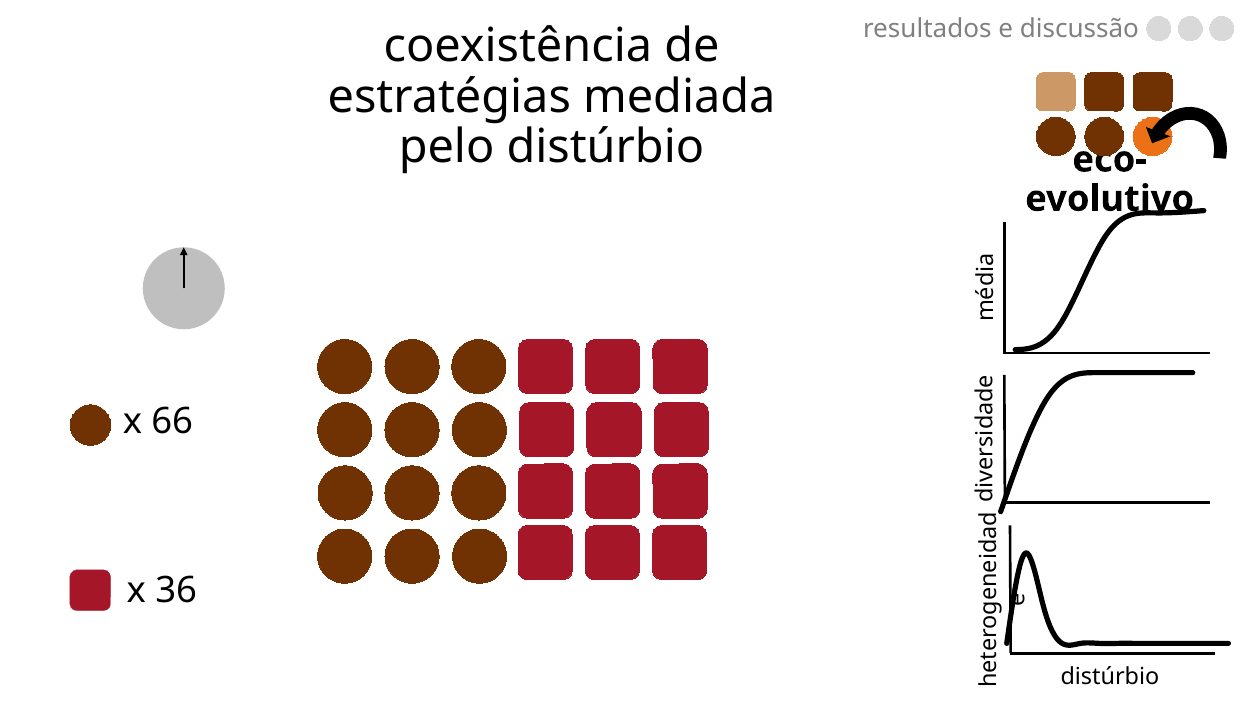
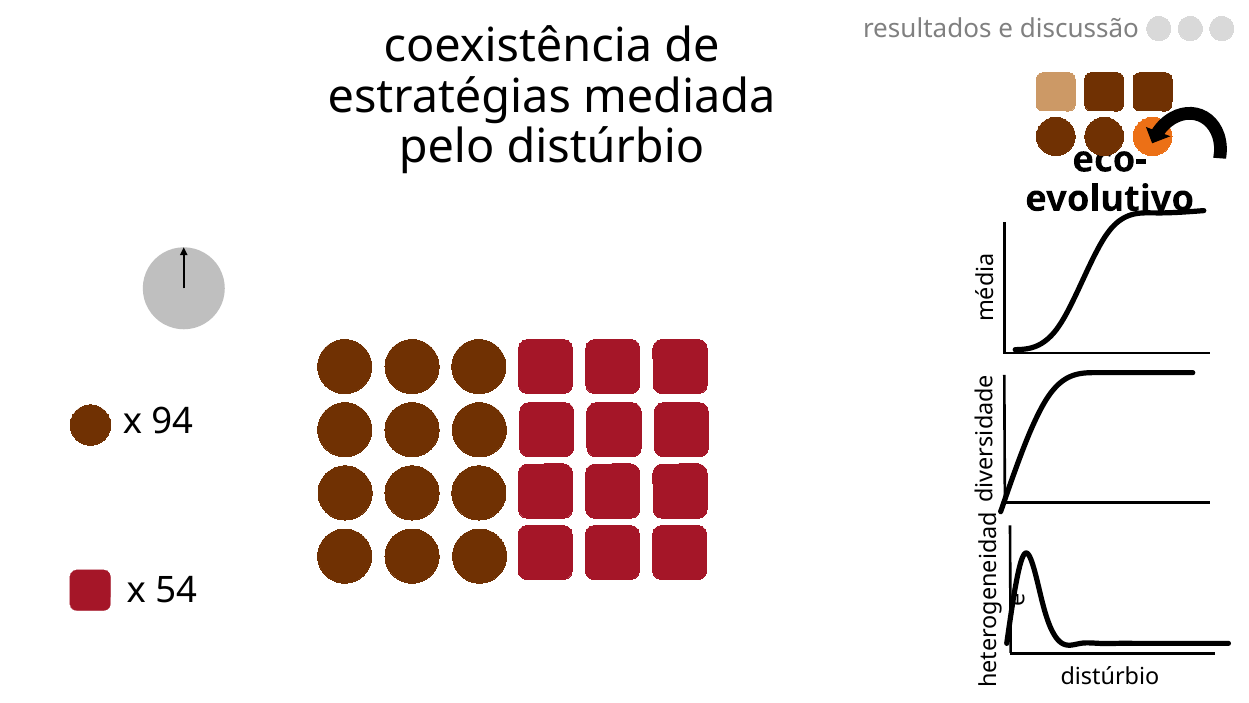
66: 66 -> 94
36: 36 -> 54
